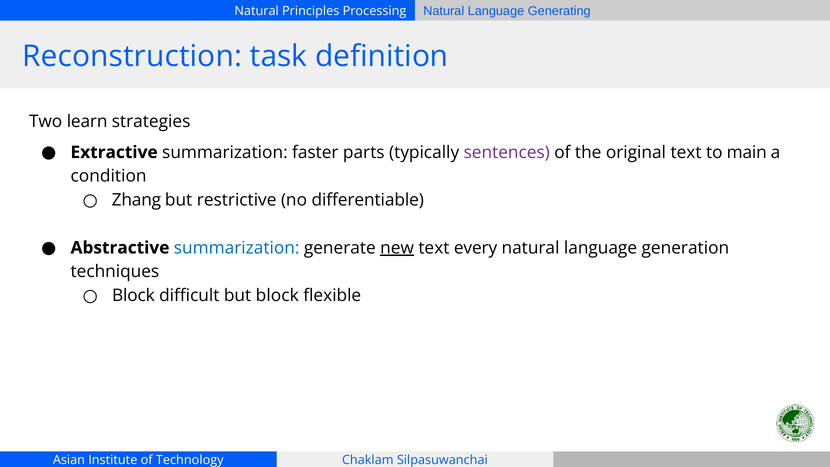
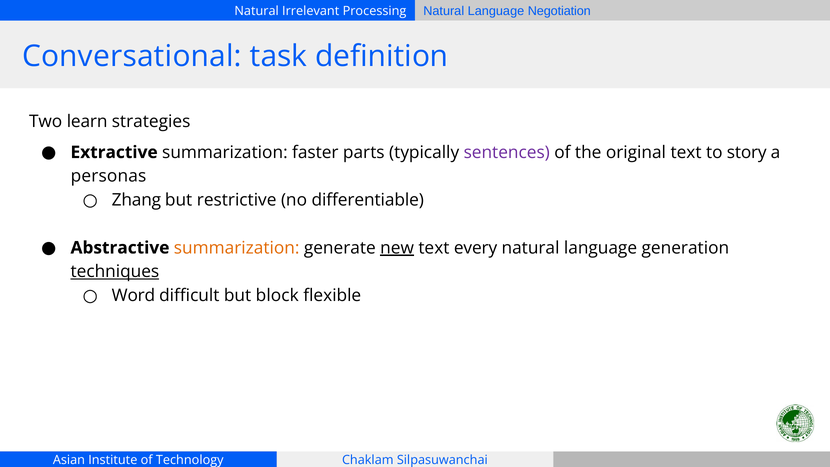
Principles: Principles -> Irrelevant
Generating: Generating -> Negotiation
Reconstruction: Reconstruction -> Conversational
main: main -> story
condition: condition -> personas
summarization at (237, 248) colour: blue -> orange
techniques underline: none -> present
Block at (133, 295): Block -> Word
